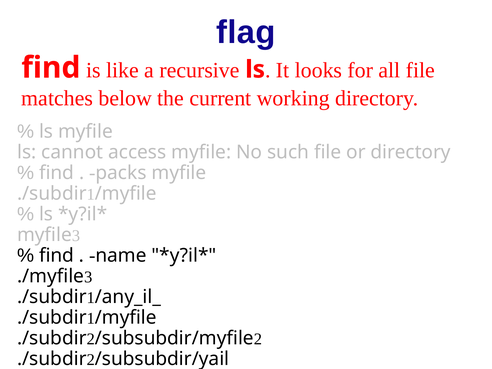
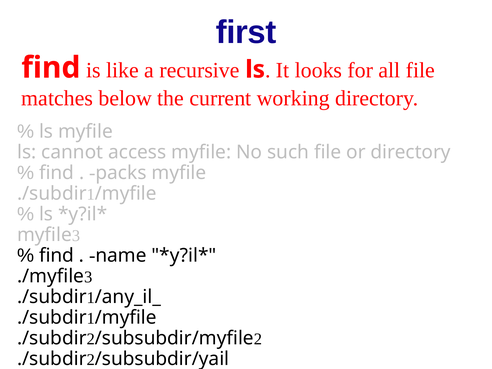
flag: flag -> first
